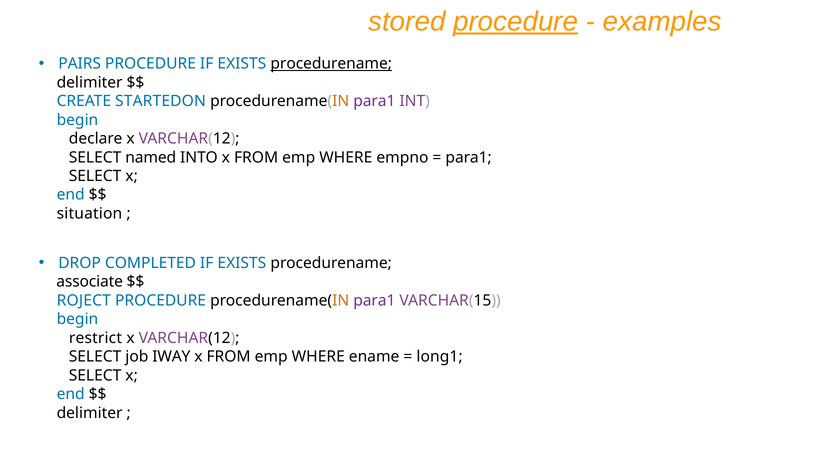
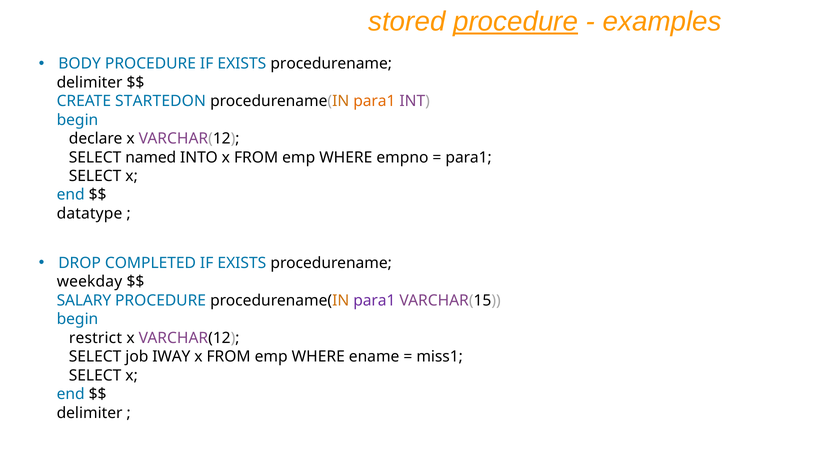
PAIRS: PAIRS -> BODY
procedurename at (331, 64) underline: present -> none
para1 at (374, 101) colour: purple -> orange
situation: situation -> datatype
associate: associate -> weekday
ROJECT: ROJECT -> SALARY
long1: long1 -> miss1
